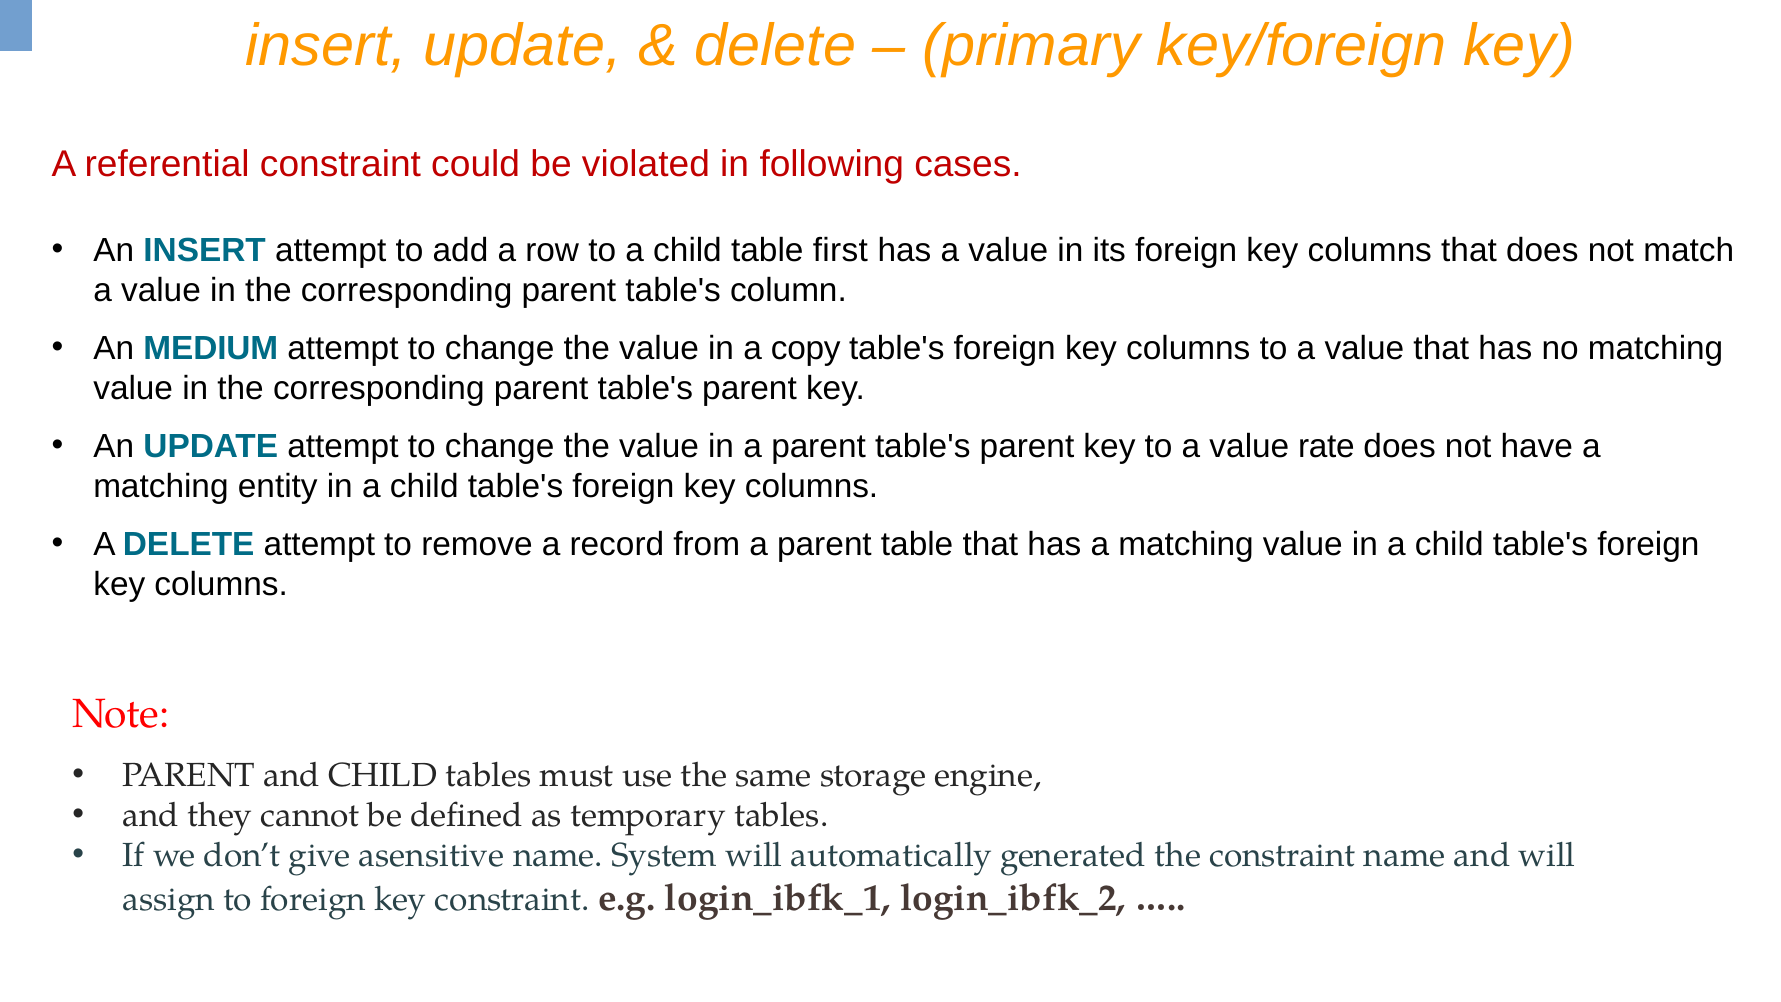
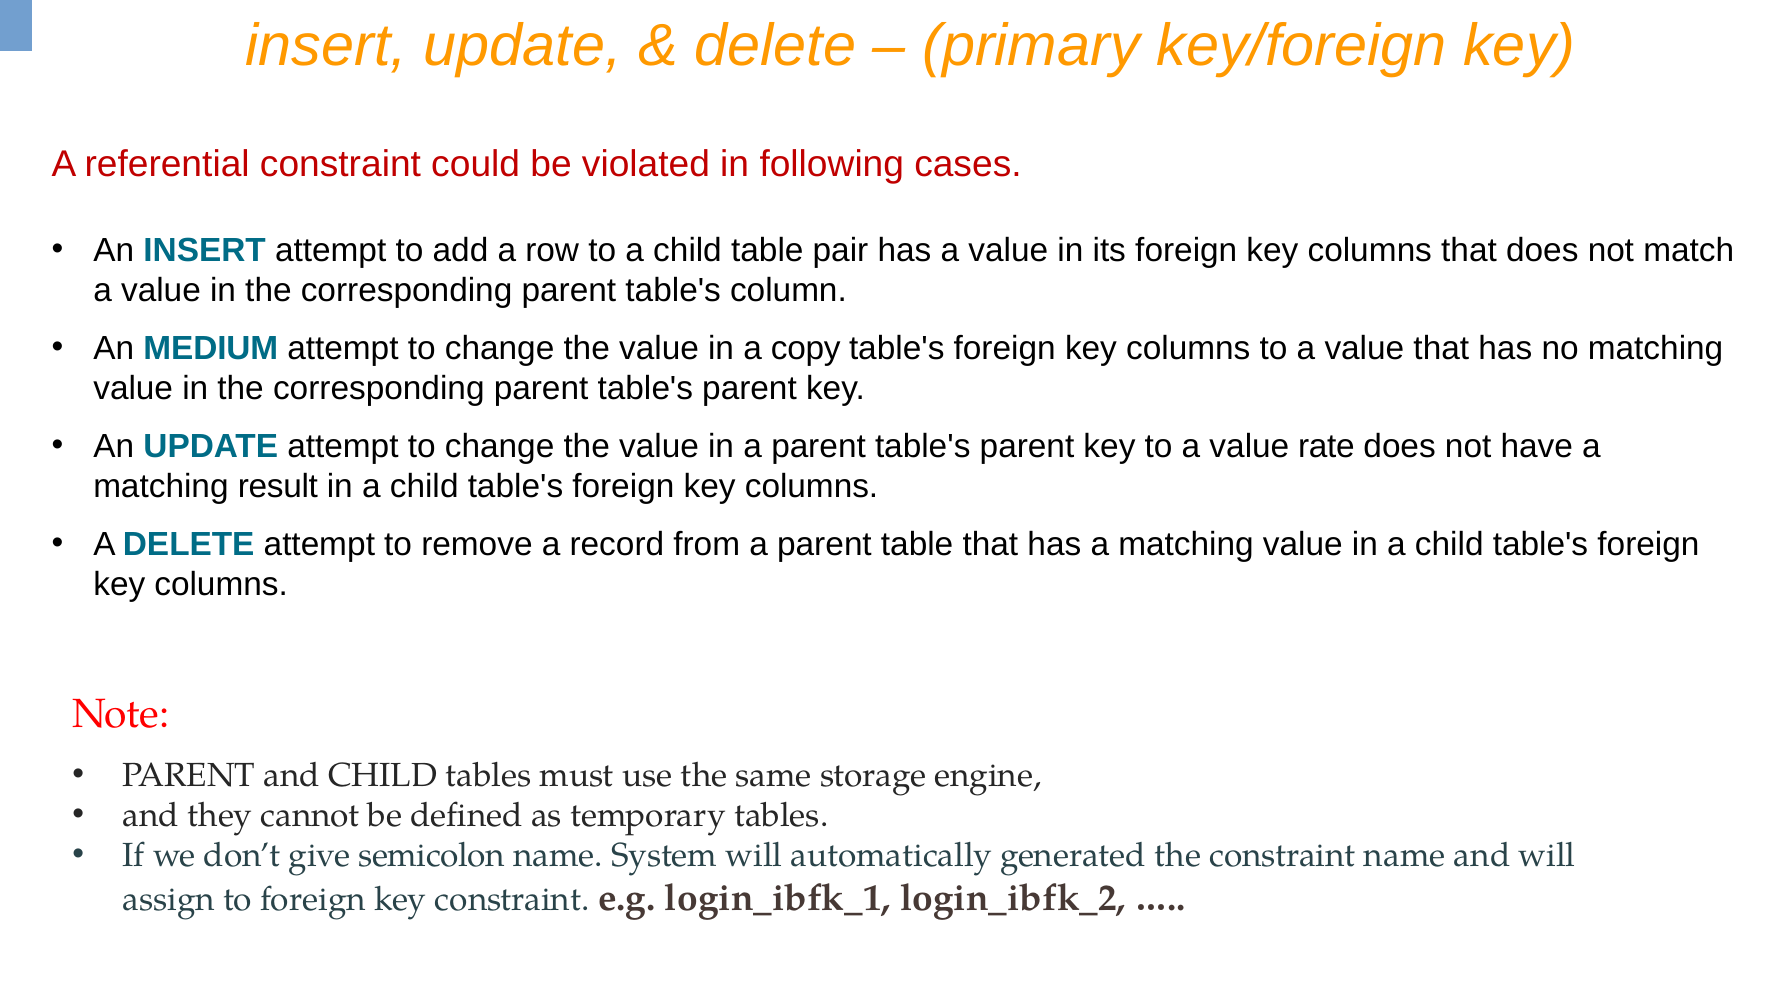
first: first -> pair
entity: entity -> result
asensitive: asensitive -> semicolon
